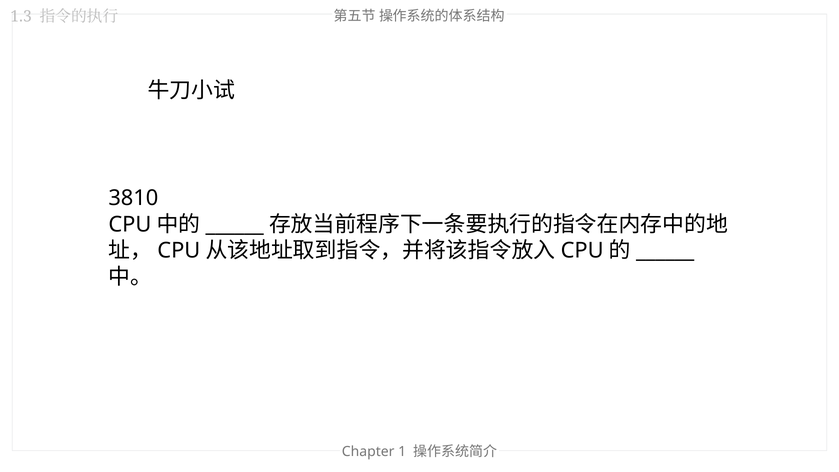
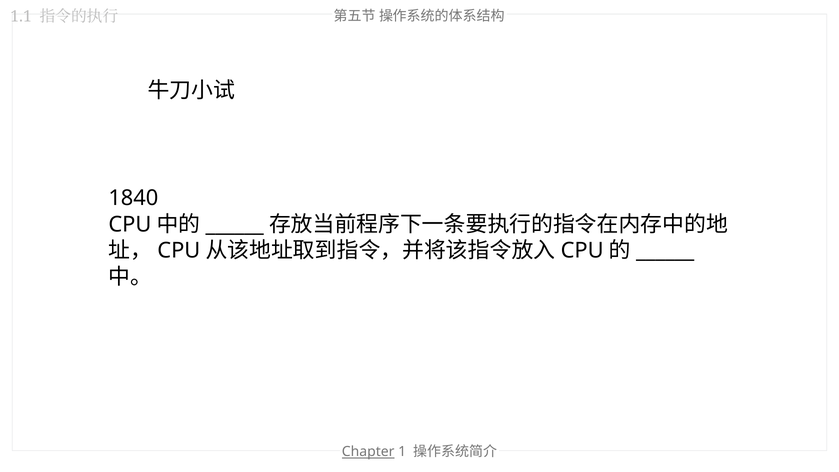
1.3: 1.3 -> 1.1
3810: 3810 -> 1840
Chapter underline: none -> present
